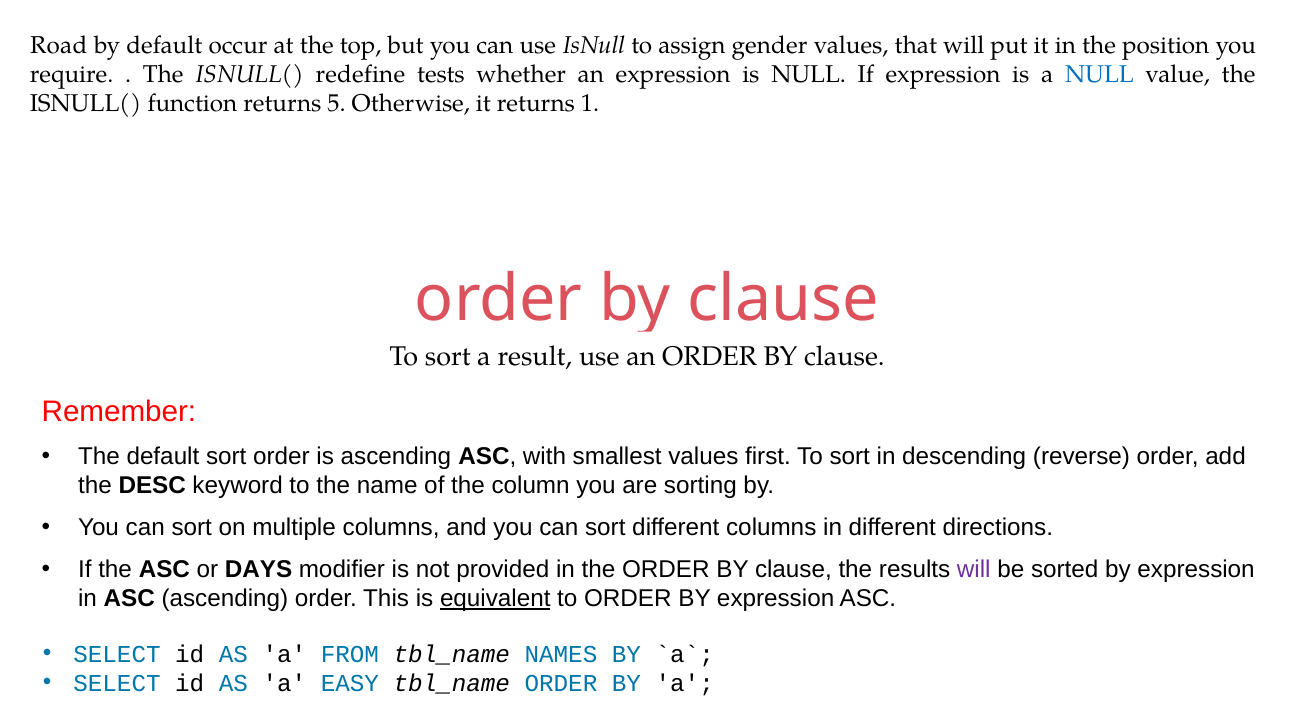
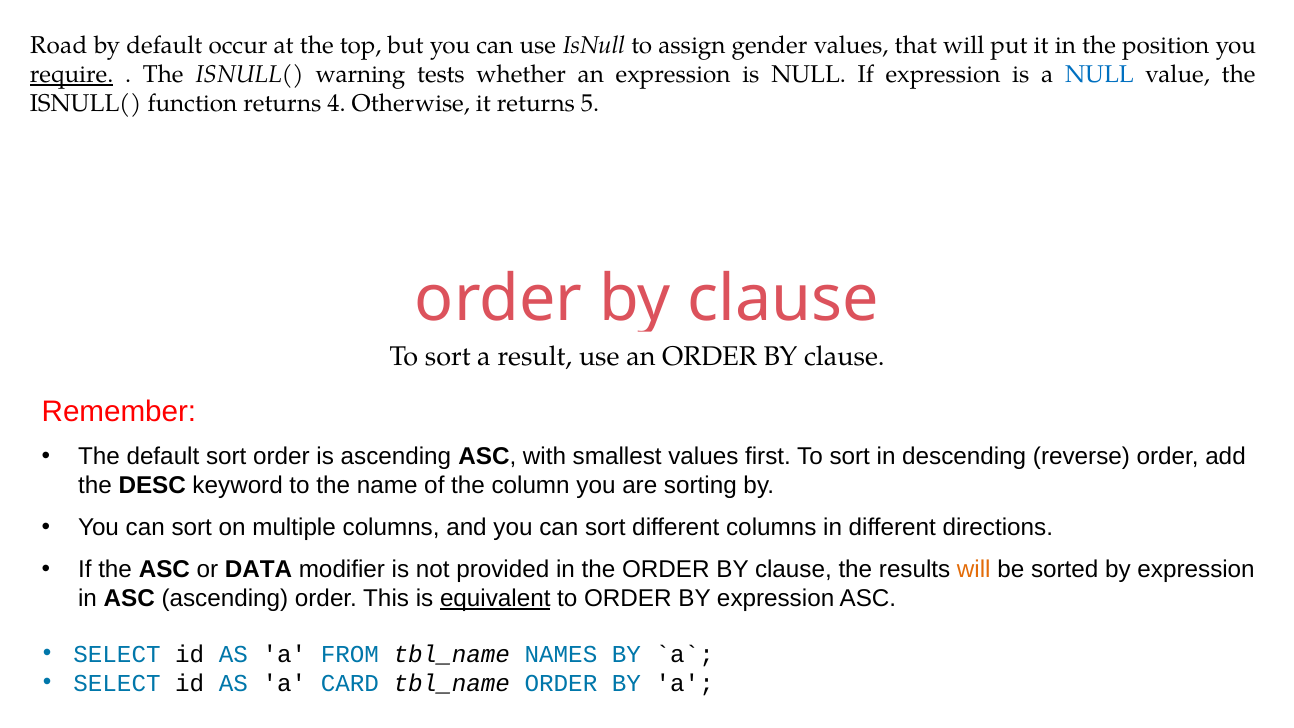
require underline: none -> present
redefine: redefine -> warning
5: 5 -> 4
1: 1 -> 5
DAYS: DAYS -> DATA
will at (974, 570) colour: purple -> orange
EASY: EASY -> CARD
